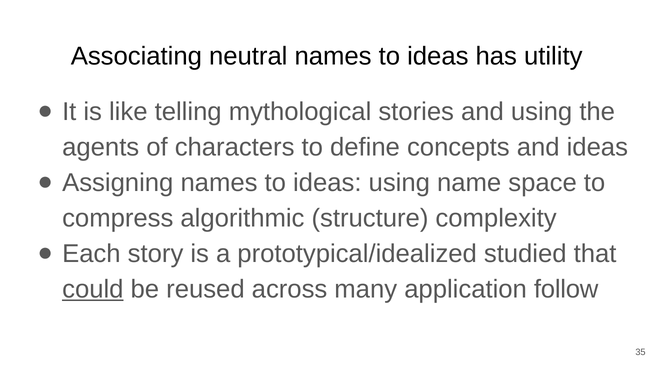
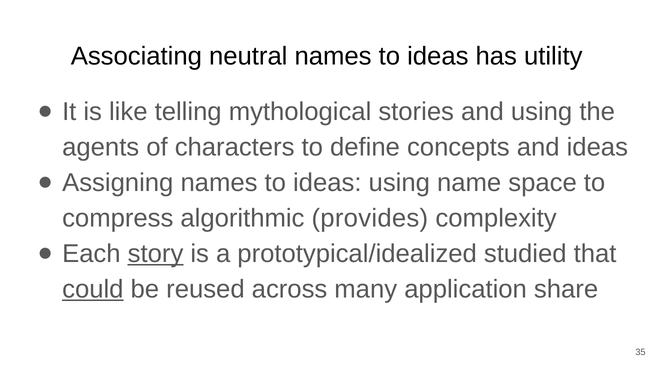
structure: structure -> provides
story underline: none -> present
follow: follow -> share
